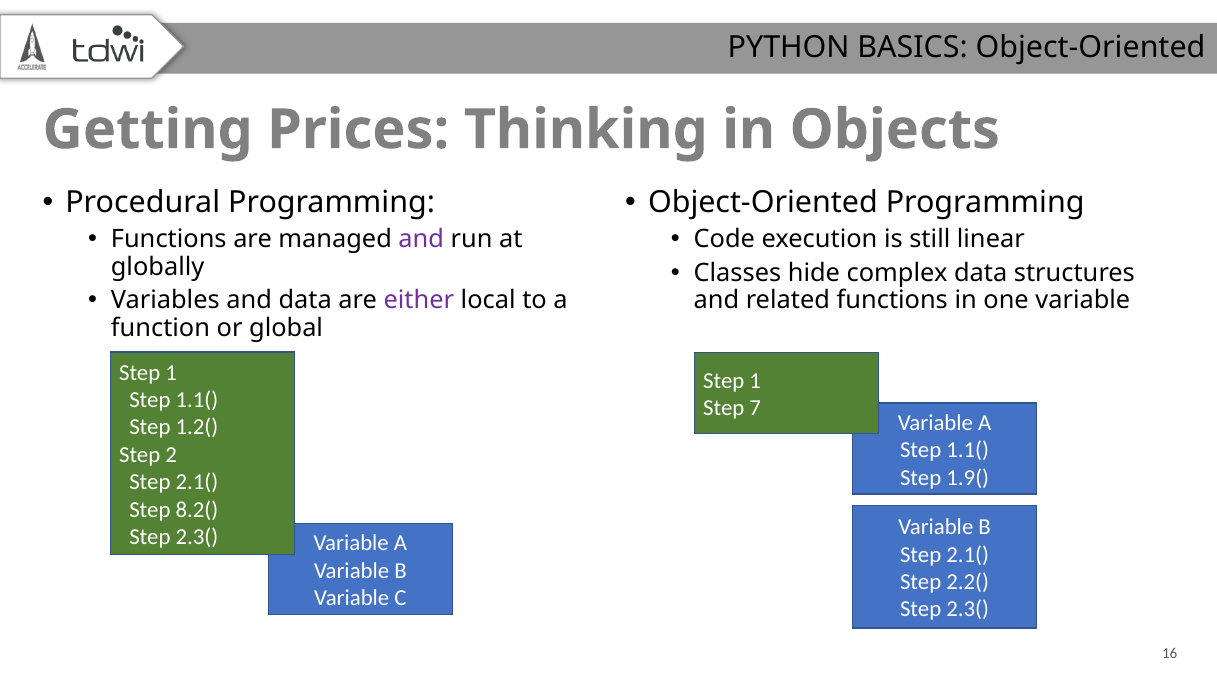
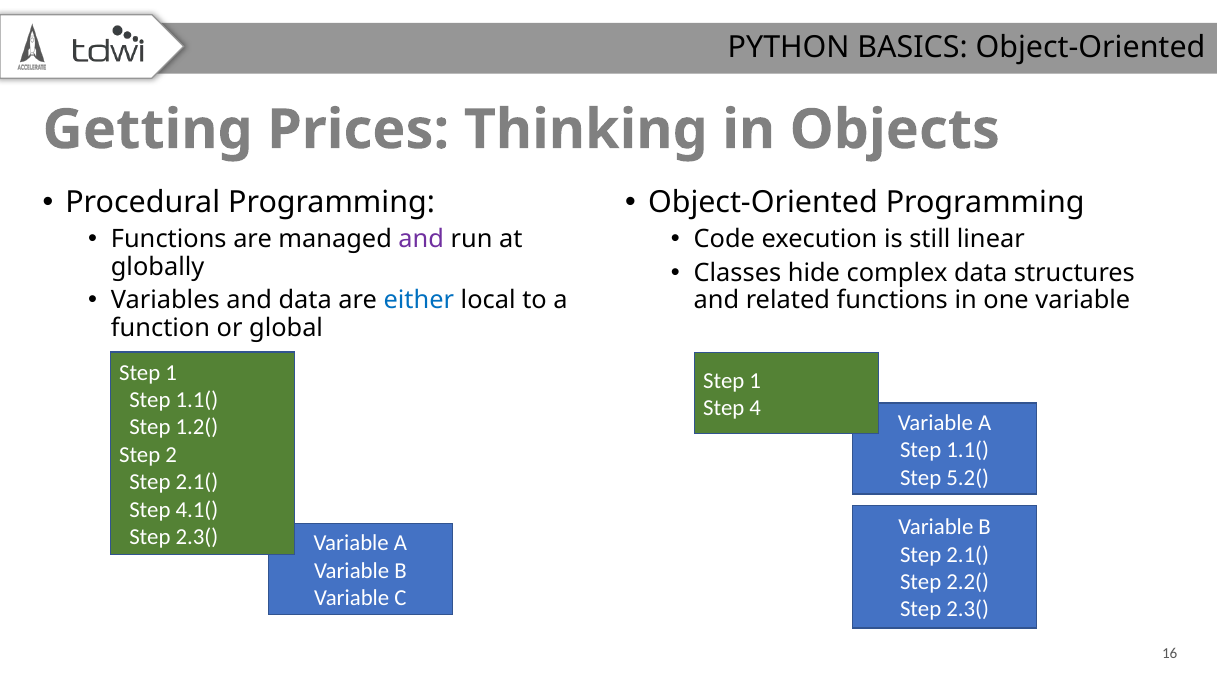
either colour: purple -> blue
7: 7 -> 4
1.9(: 1.9( -> 5.2(
8.2(: 8.2( -> 4.1(
